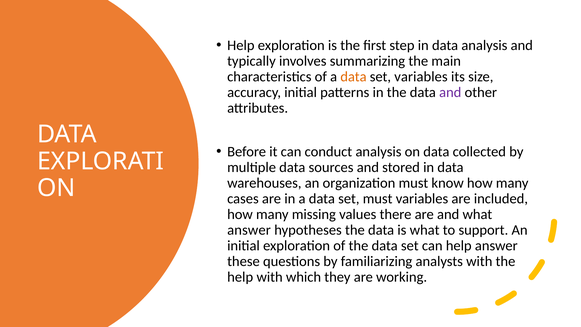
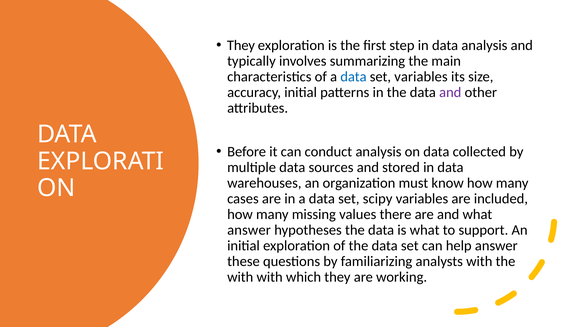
Help at (241, 45): Help -> They
data at (353, 77) colour: orange -> blue
set must: must -> scipy
help at (240, 277): help -> with
